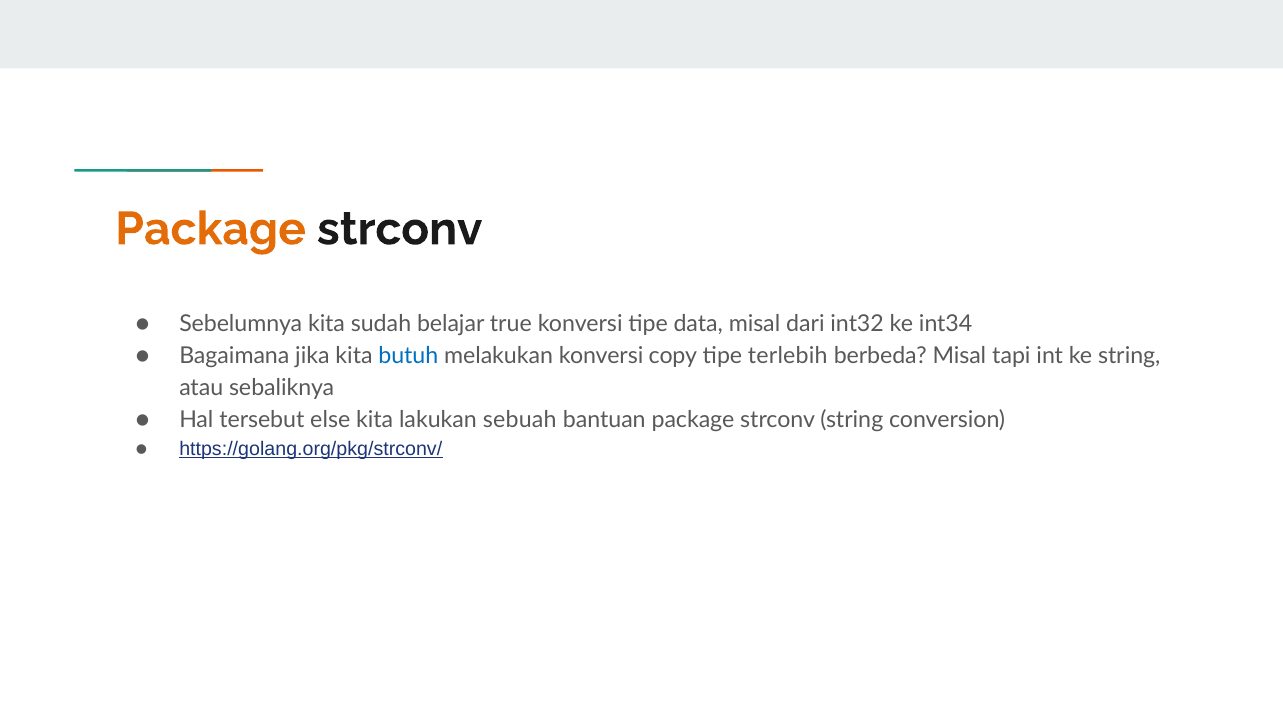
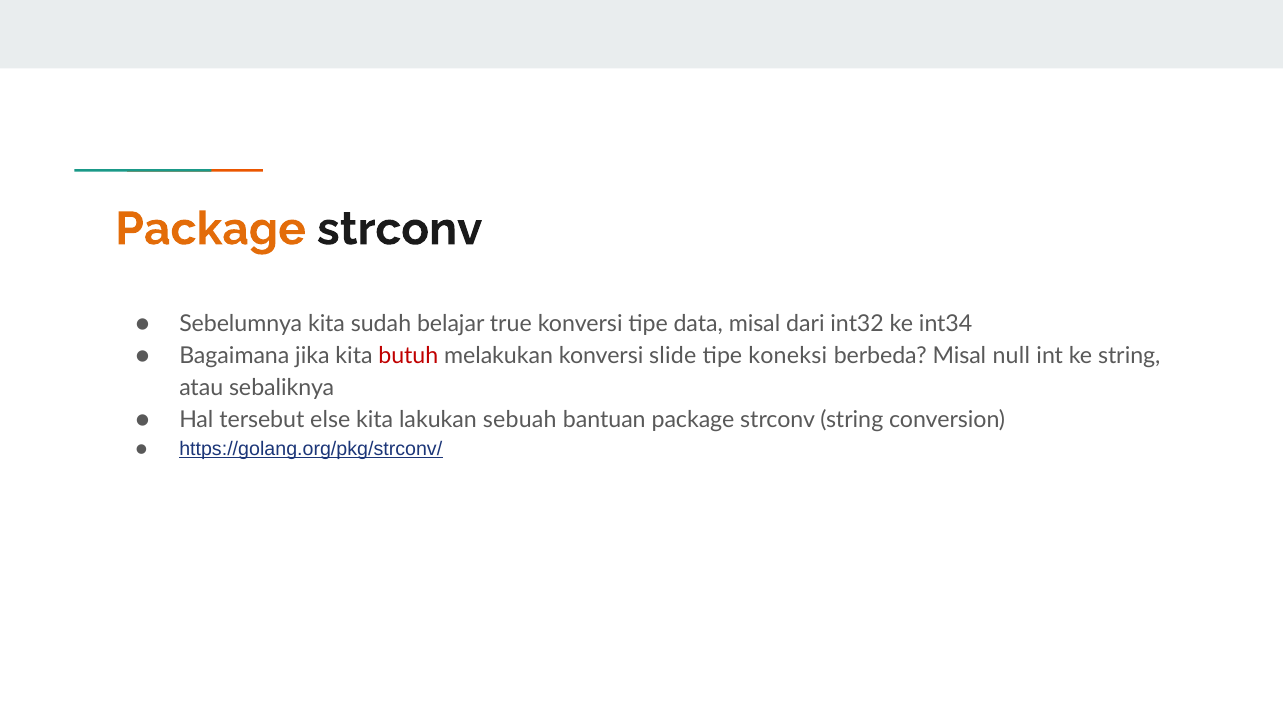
butuh colour: blue -> red
copy: copy -> slide
terlebih: terlebih -> koneksi
tapi: tapi -> null
